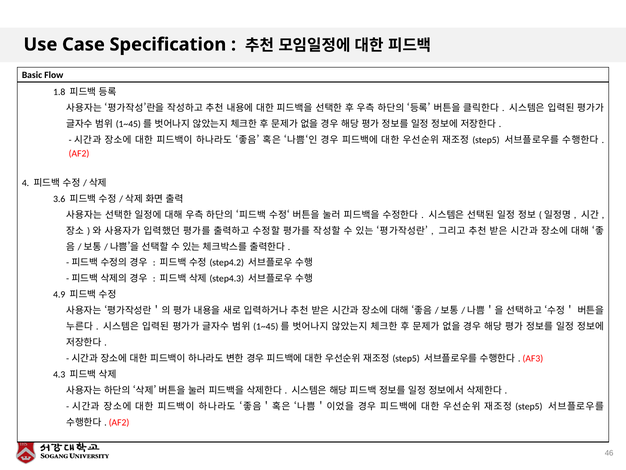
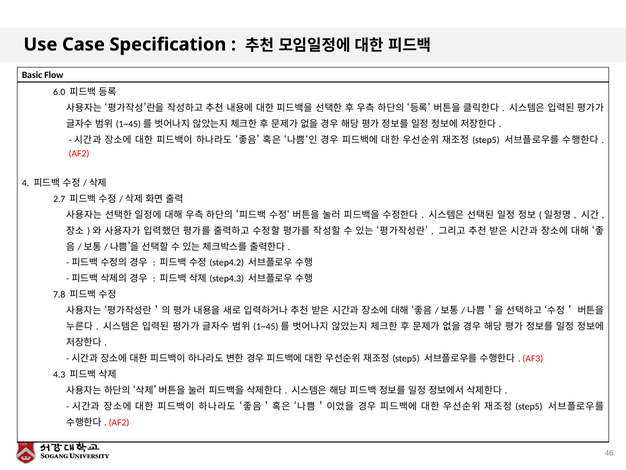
1.8: 1.8 -> 6.0
3.6: 3.6 -> 2.7
4.9: 4.9 -> 7.8
